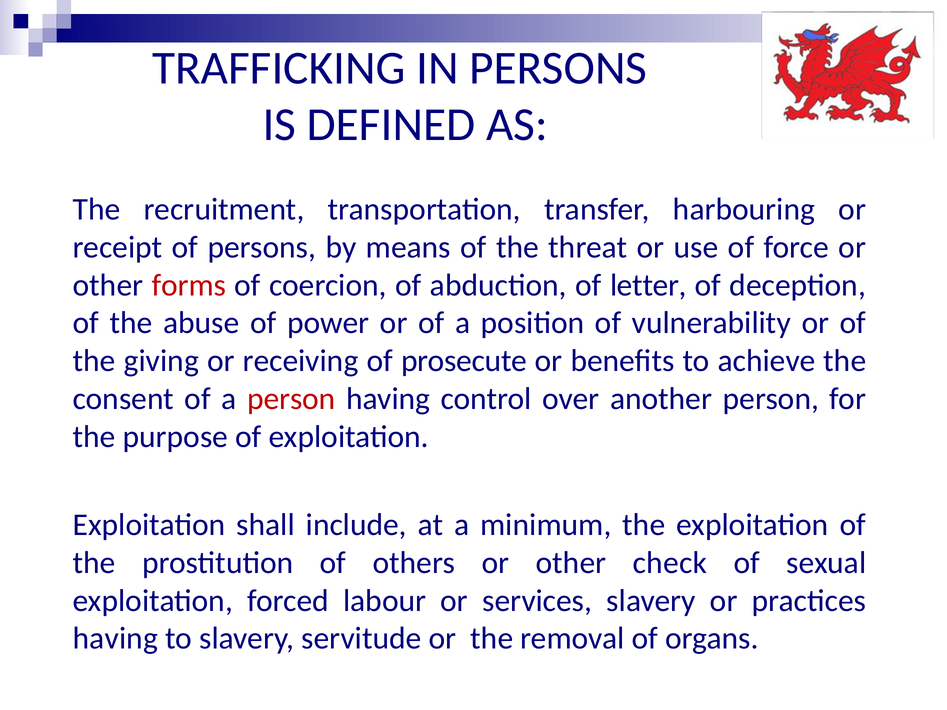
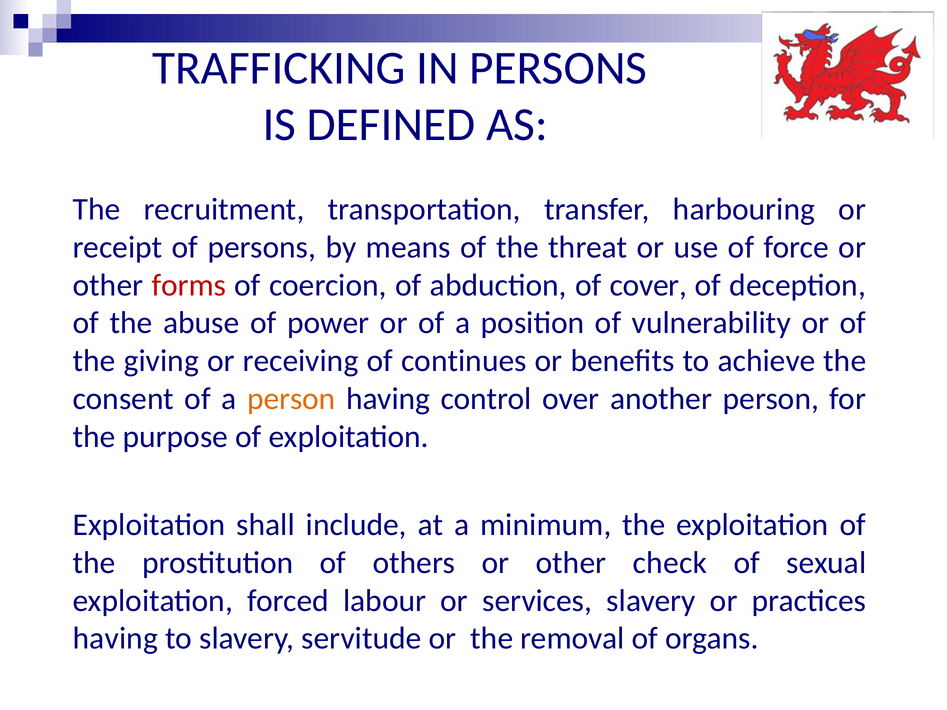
letter: letter -> cover
prosecute: prosecute -> continues
person at (291, 399) colour: red -> orange
